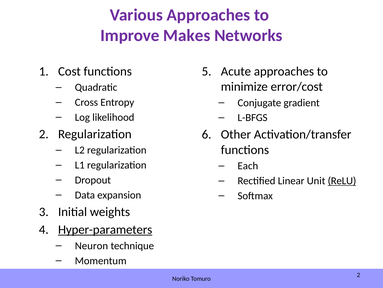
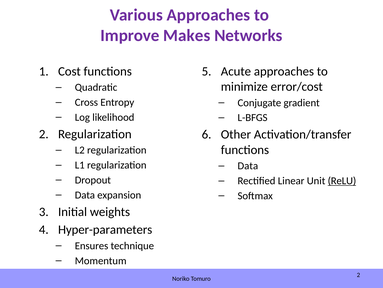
Each at (248, 165): Each -> Data
Hyper-parameters underline: present -> none
Neuron: Neuron -> Ensures
